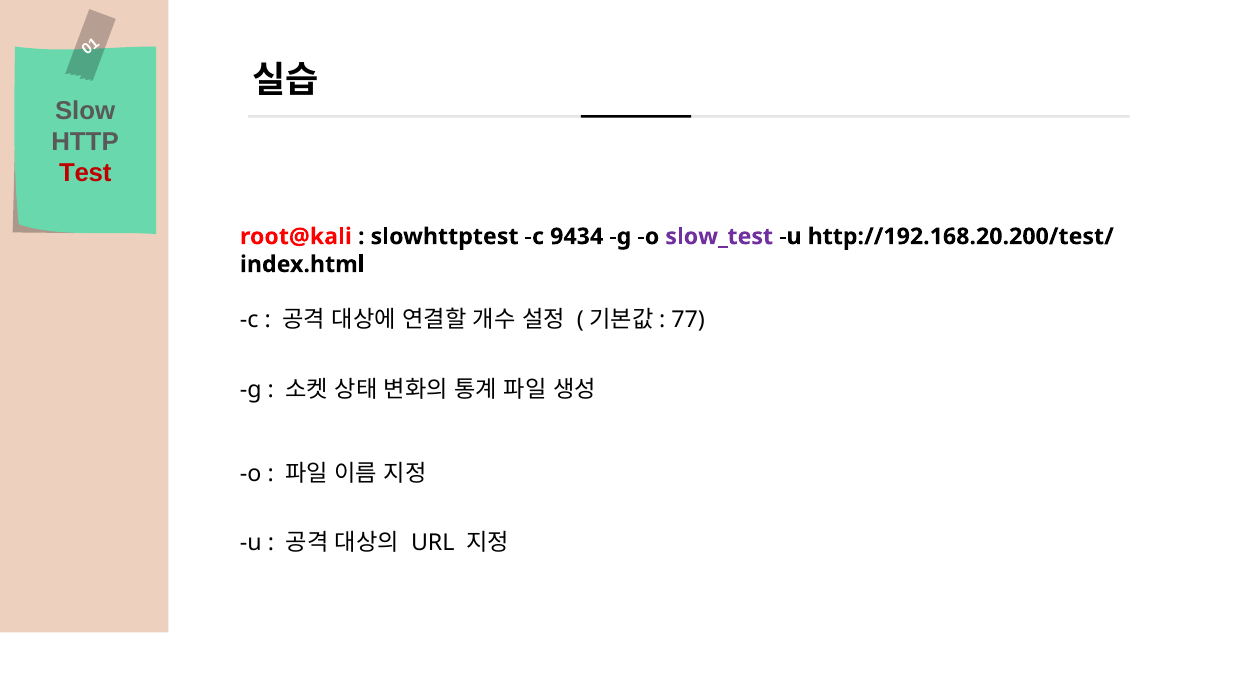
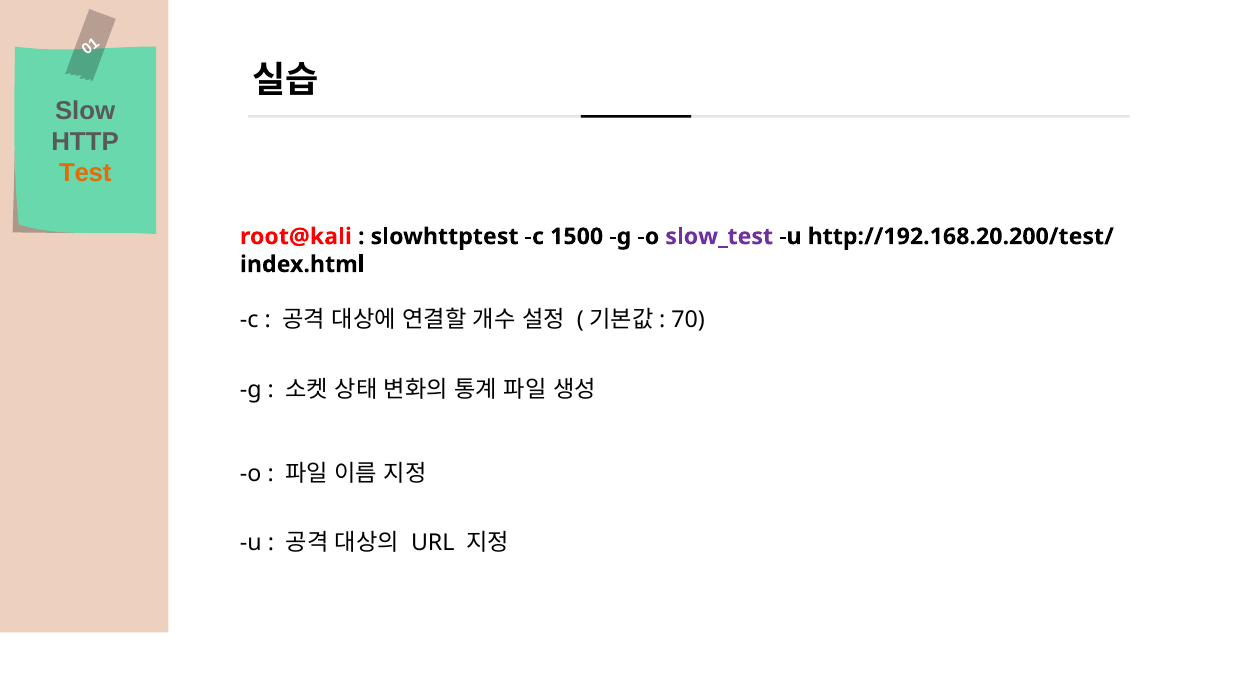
Test colour: red -> orange
9434: 9434 -> 1500
77: 77 -> 70
